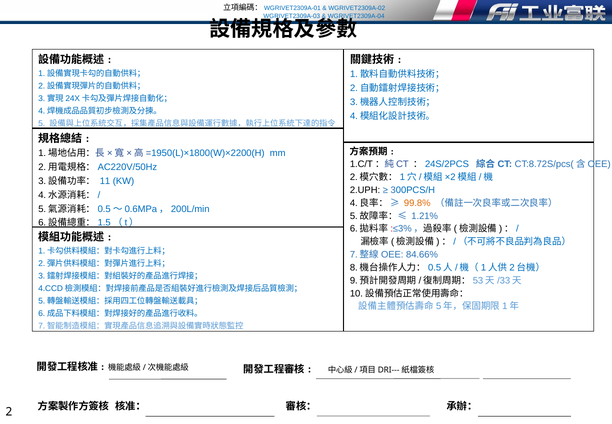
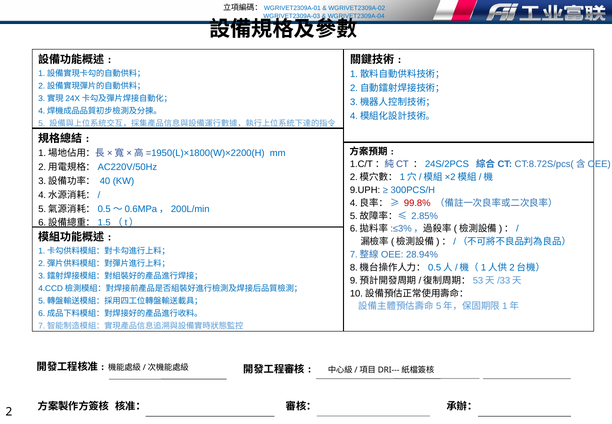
11: 11 -> 40
2.UPH: 2.UPH -> 9.UPH
99.8% colour: orange -> red
1.21%: 1.21% -> 2.85%
84.66%: 84.66% -> 28.94%
